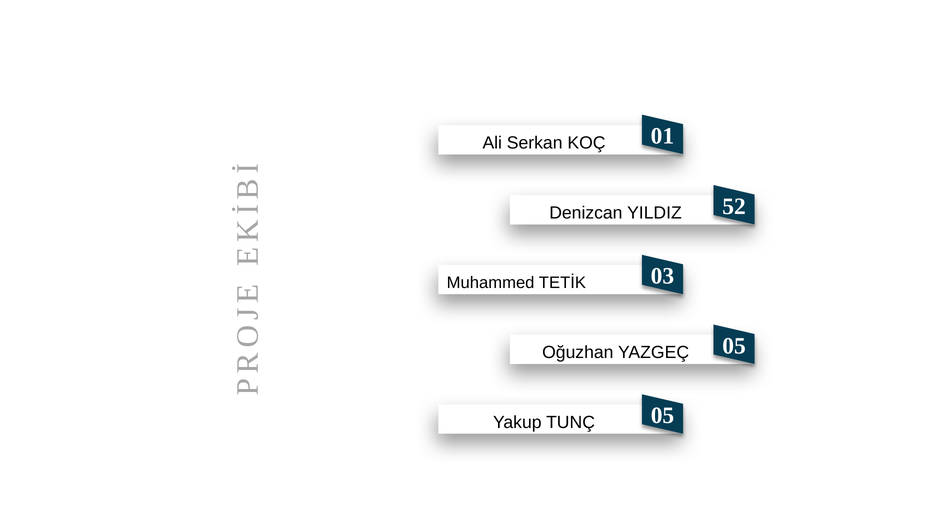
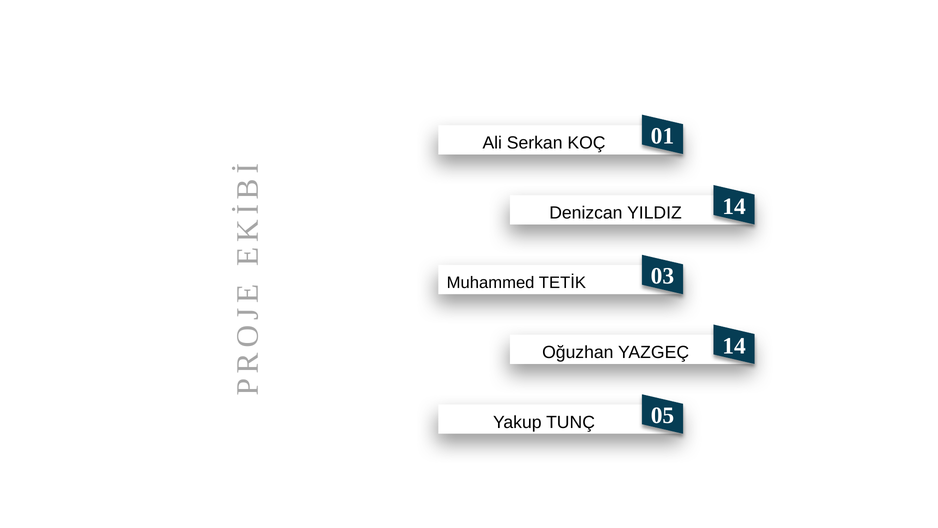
YILDIZ 52: 52 -> 14
YAZGEÇ 05: 05 -> 14
